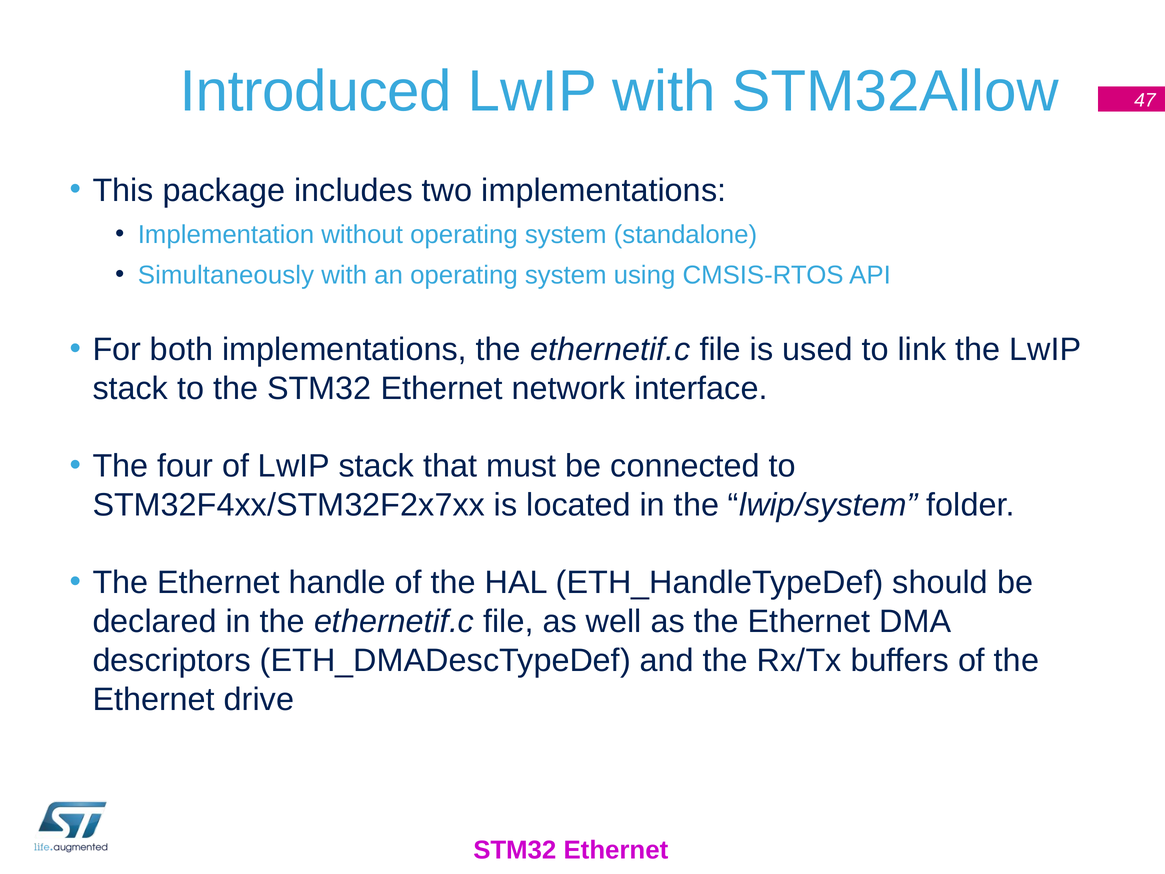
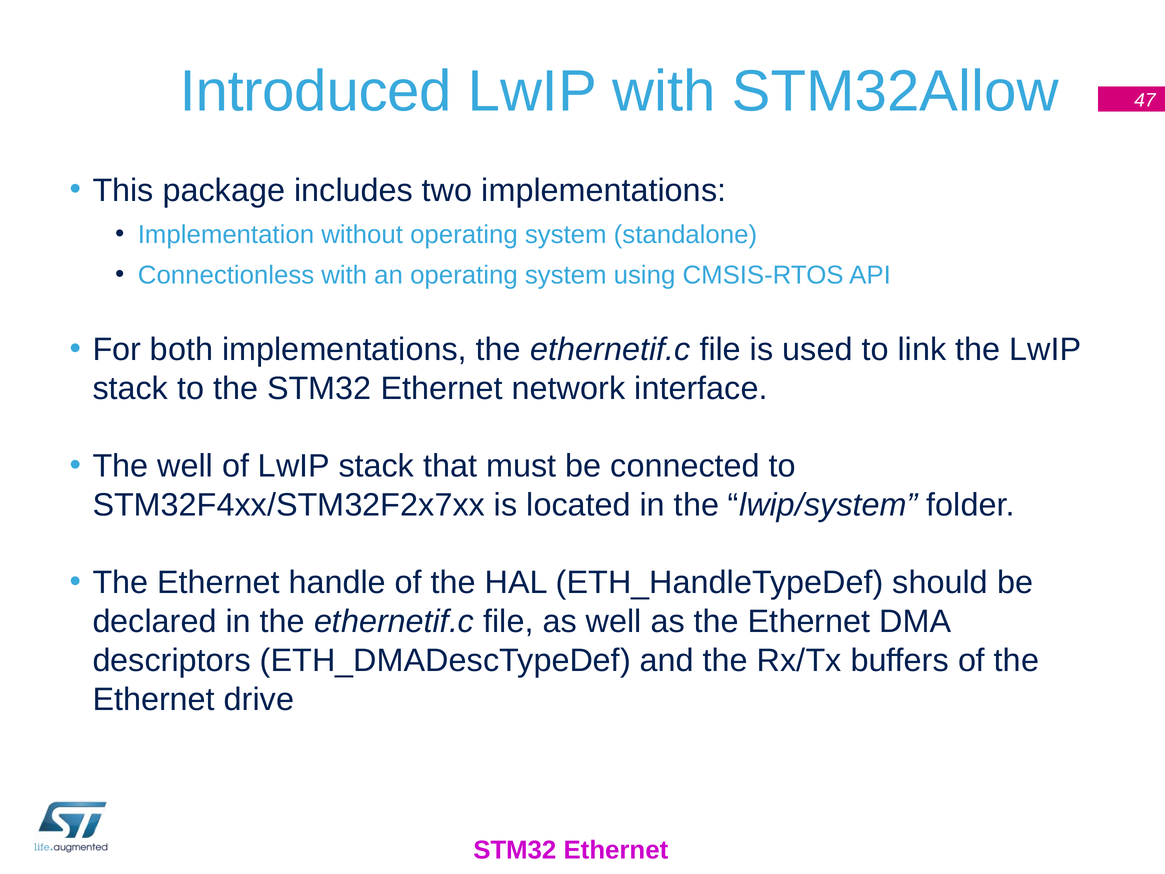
Simultaneously: Simultaneously -> Connectionless
The four: four -> well
